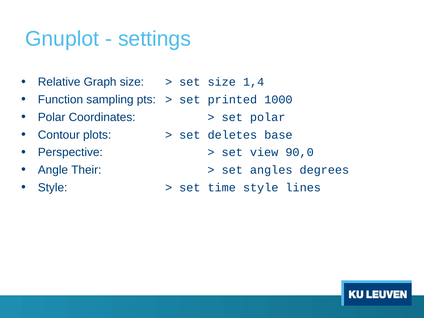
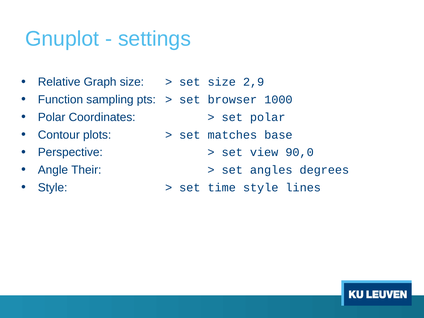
1,4: 1,4 -> 2,9
printed: printed -> browser
deletes: deletes -> matches
